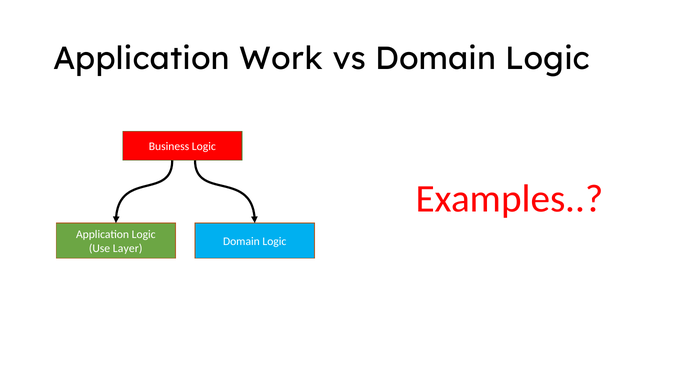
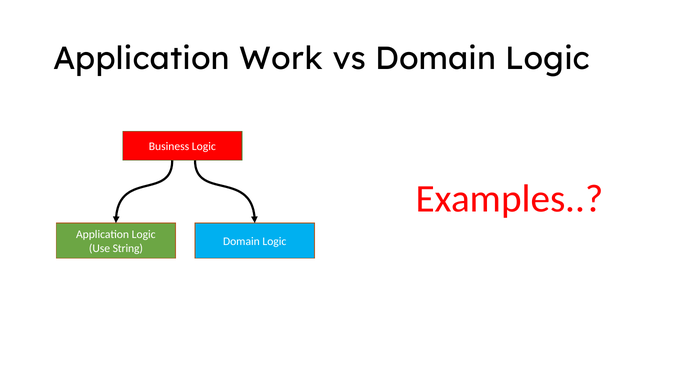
Layer: Layer -> String
